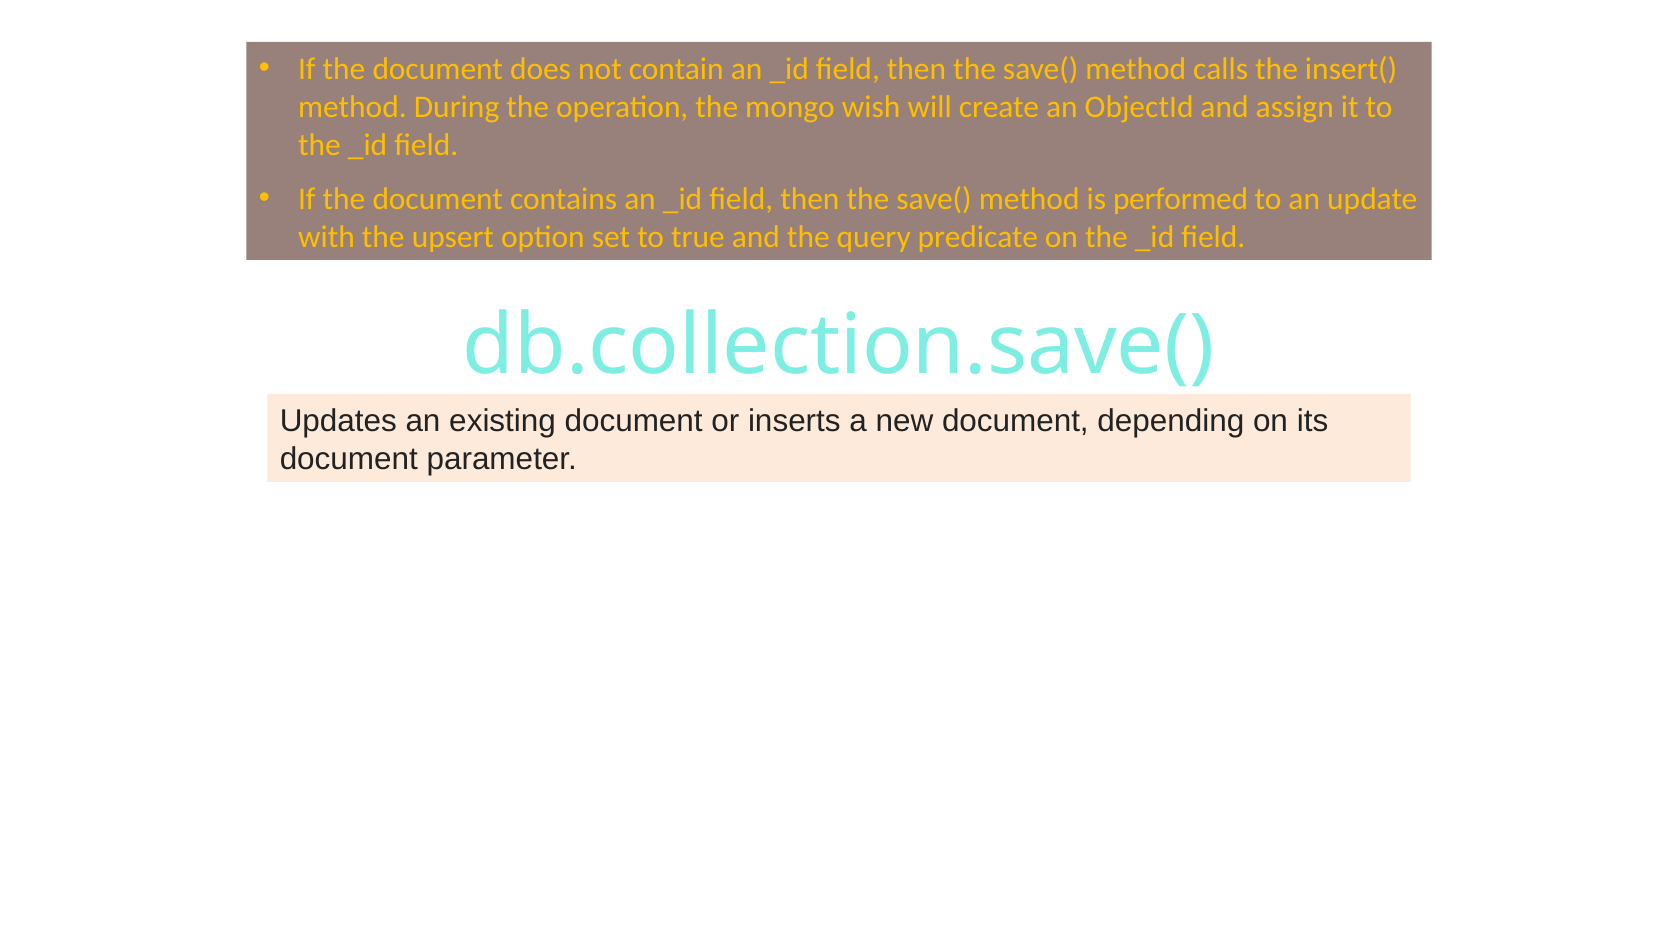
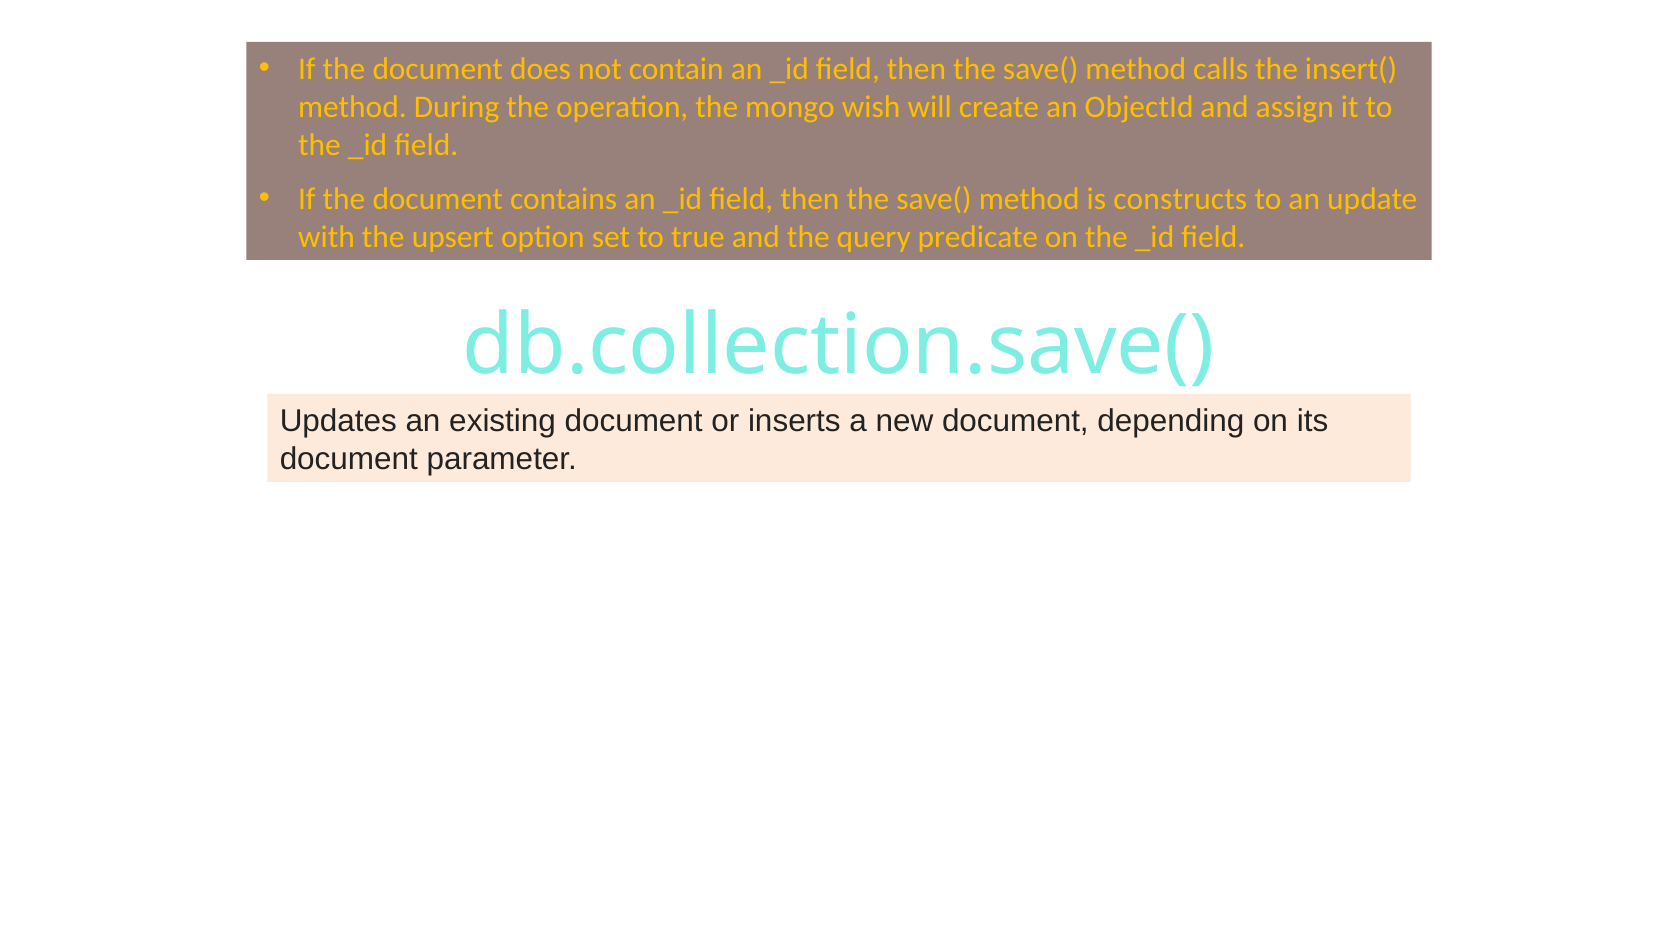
performed: performed -> constructs
